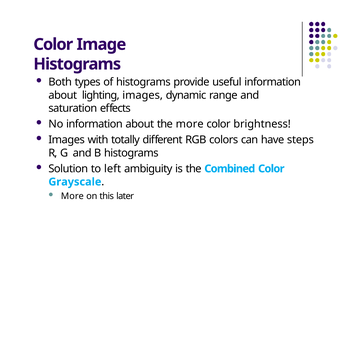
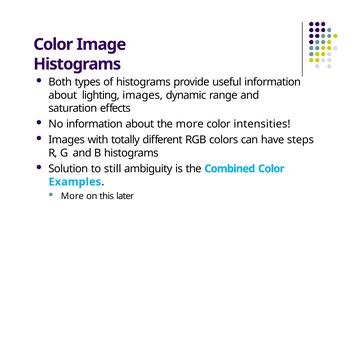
brightness: brightness -> intensities
left: left -> still
Grayscale: Grayscale -> Examples
